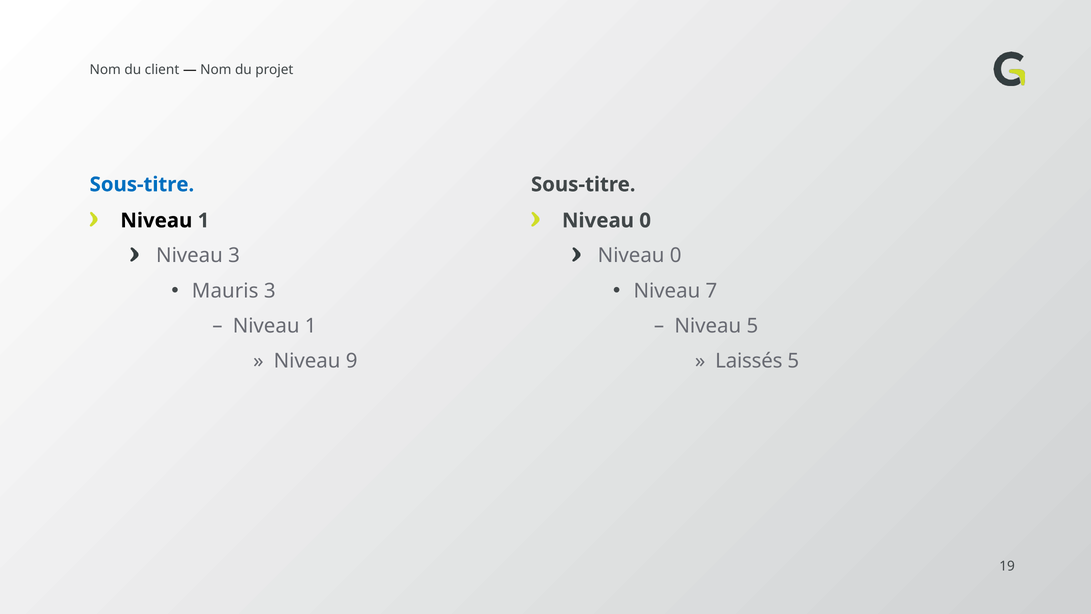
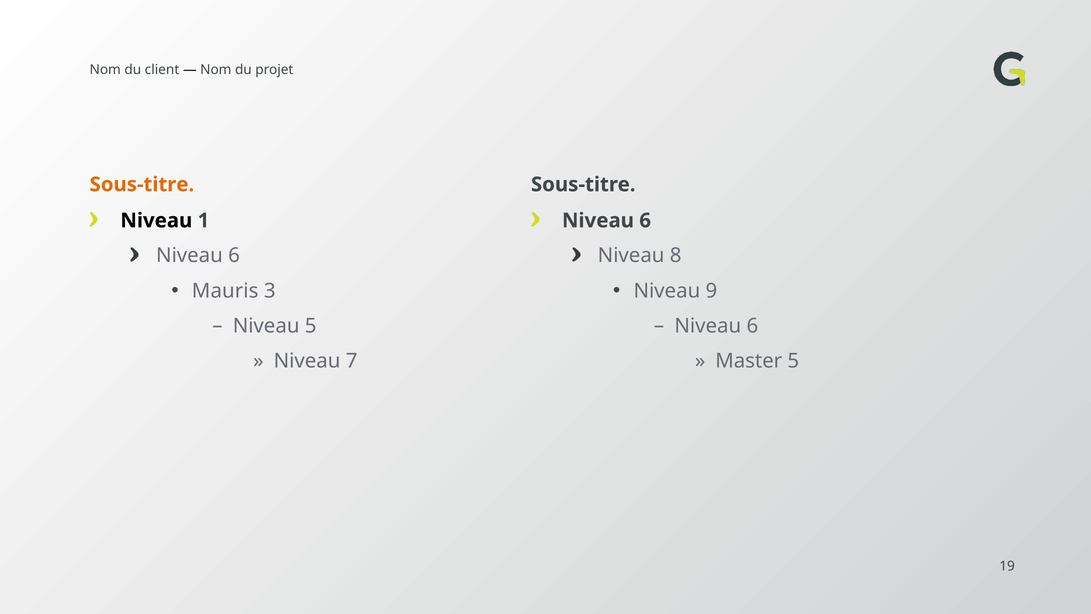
Sous-titre at (142, 184) colour: blue -> orange
0 at (645, 220): 0 -> 6
3 at (234, 256): 3 -> 6
0 at (676, 256): 0 -> 8
7: 7 -> 9
1 at (311, 326): 1 -> 5
5 at (752, 326): 5 -> 6
9: 9 -> 7
Laissés: Laissés -> Master
